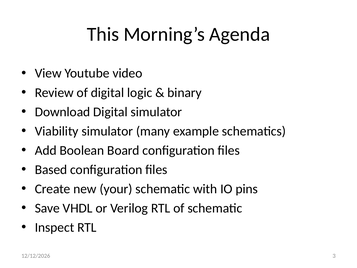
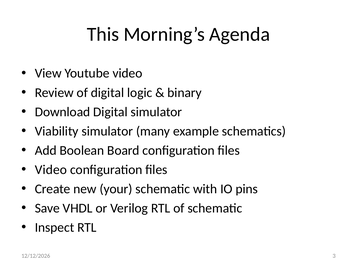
Based at (51, 170): Based -> Video
